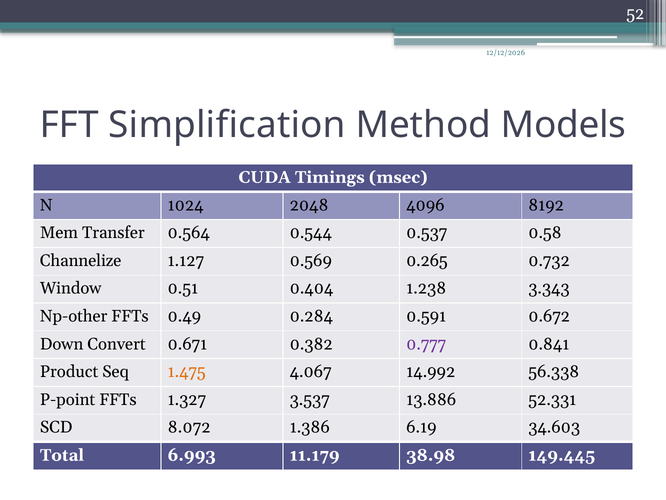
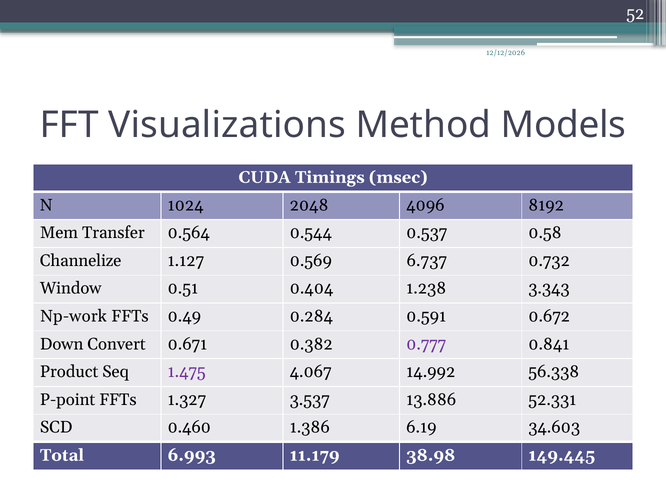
Simplification: Simplification -> Visualizations
0.265: 0.265 -> 6.737
Np-other: Np-other -> Np-work
1.475 colour: orange -> purple
8.072: 8.072 -> 0.460
